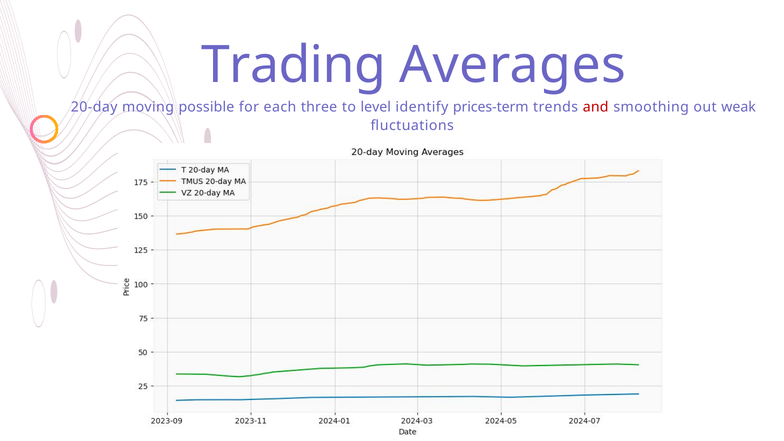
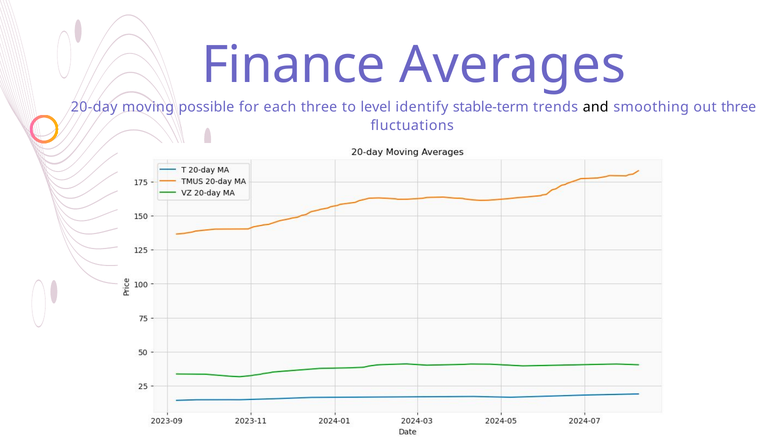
Trading: Trading -> Finance
prices-term: prices-term -> stable-term
and colour: red -> black
out weak: weak -> three
